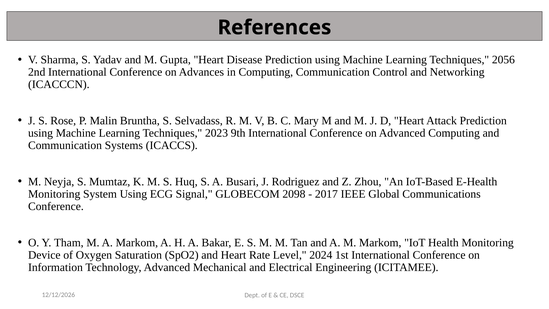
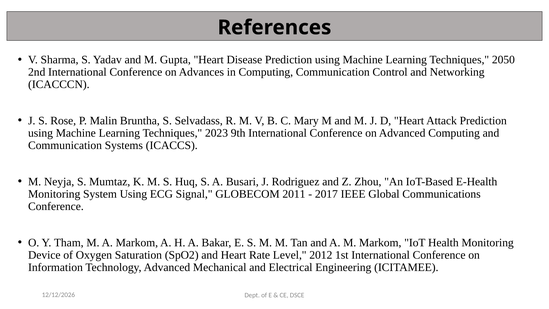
2056: 2056 -> 2050
2098: 2098 -> 2011
2024: 2024 -> 2012
